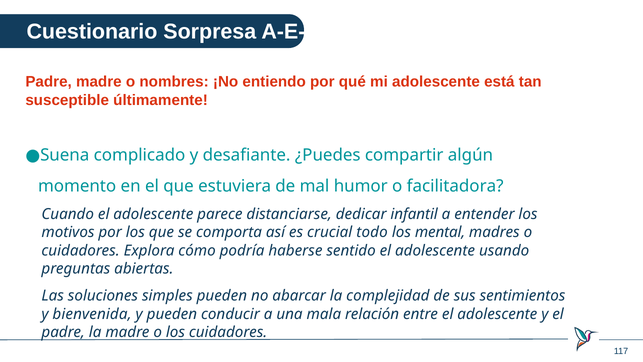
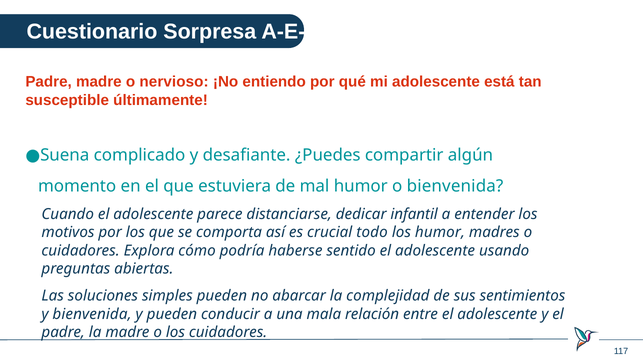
nombres: nombres -> nervioso
o facilitadora: facilitadora -> bienvenida
los mental: mental -> humor
